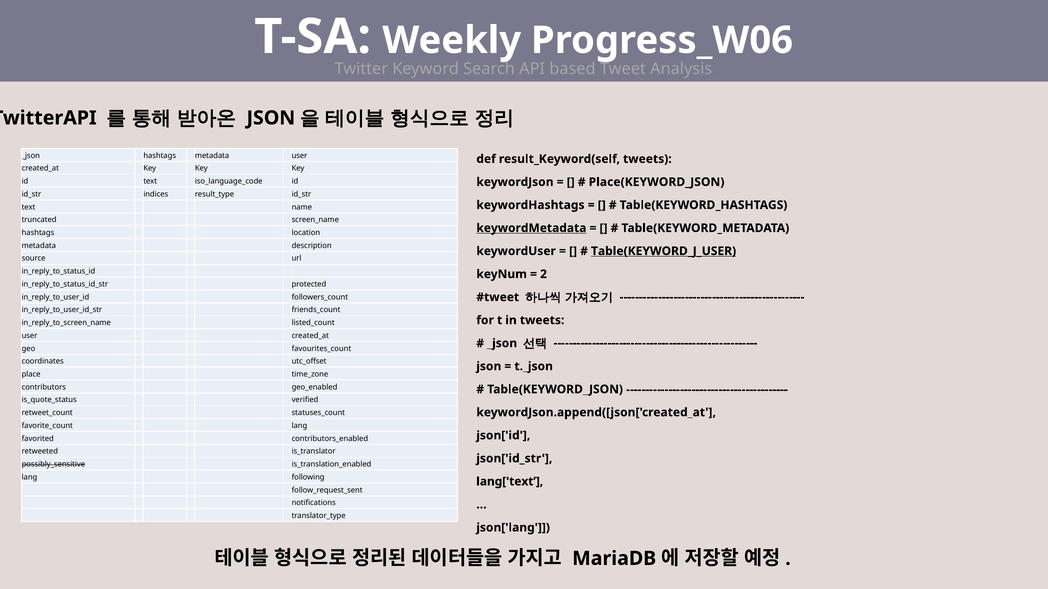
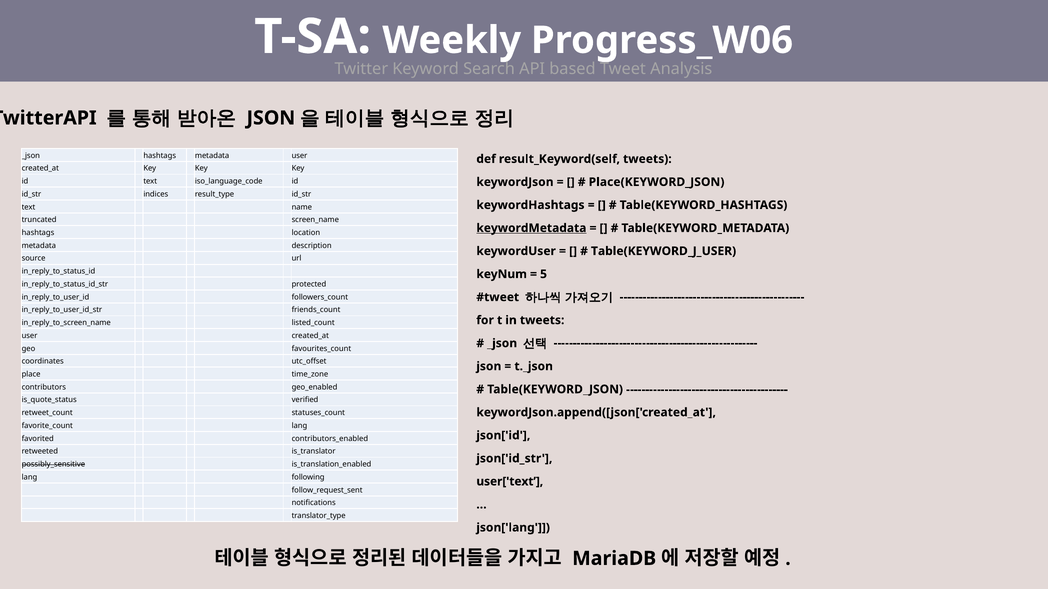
Table(KEYWORD_J_USER underline: present -> none
2: 2 -> 5
lang['text: lang['text -> user['text
